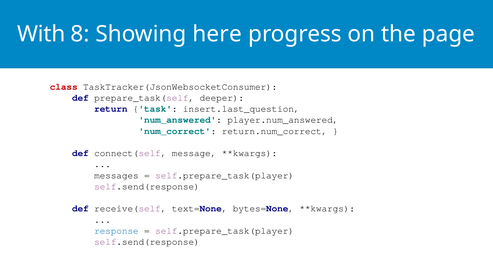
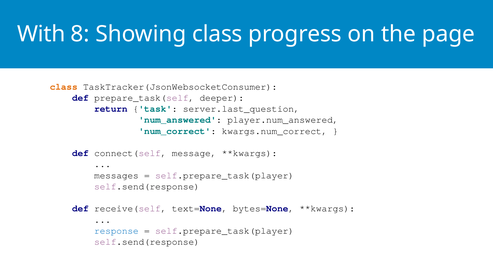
Showing here: here -> class
class at (64, 87) colour: red -> orange
insert.last_question: insert.last_question -> server.last_question
return.num_correct: return.num_correct -> kwargs.num_correct
